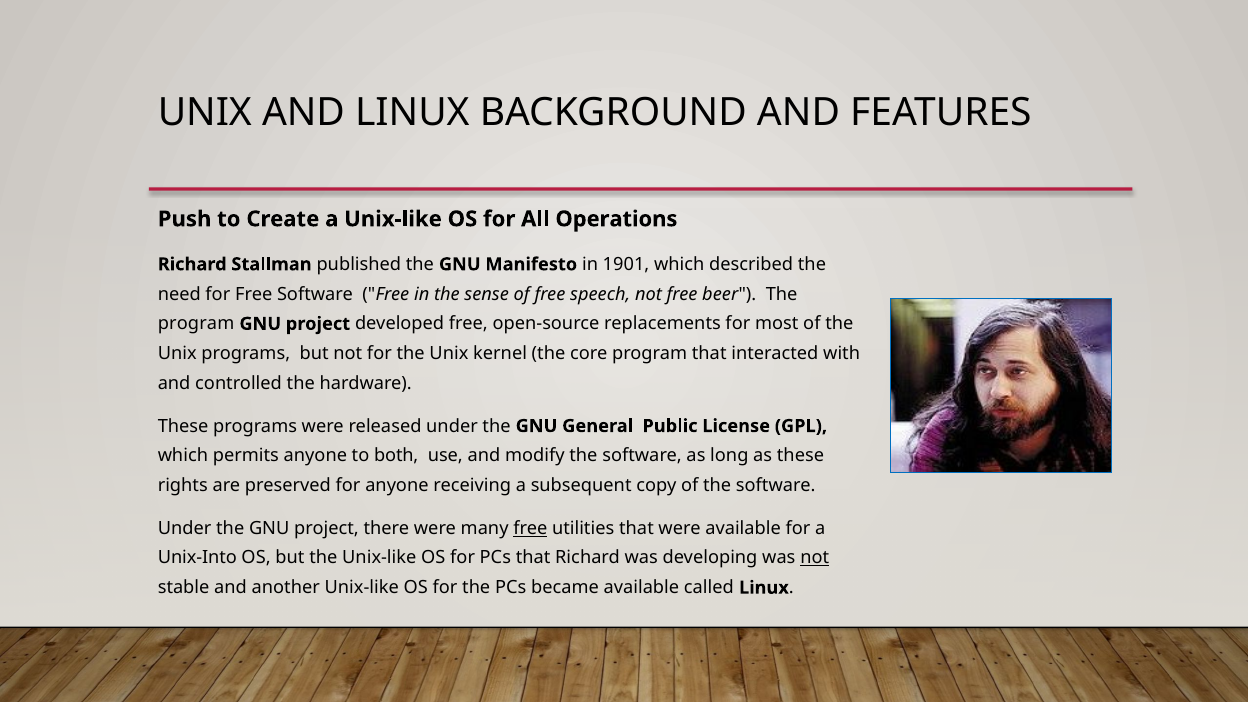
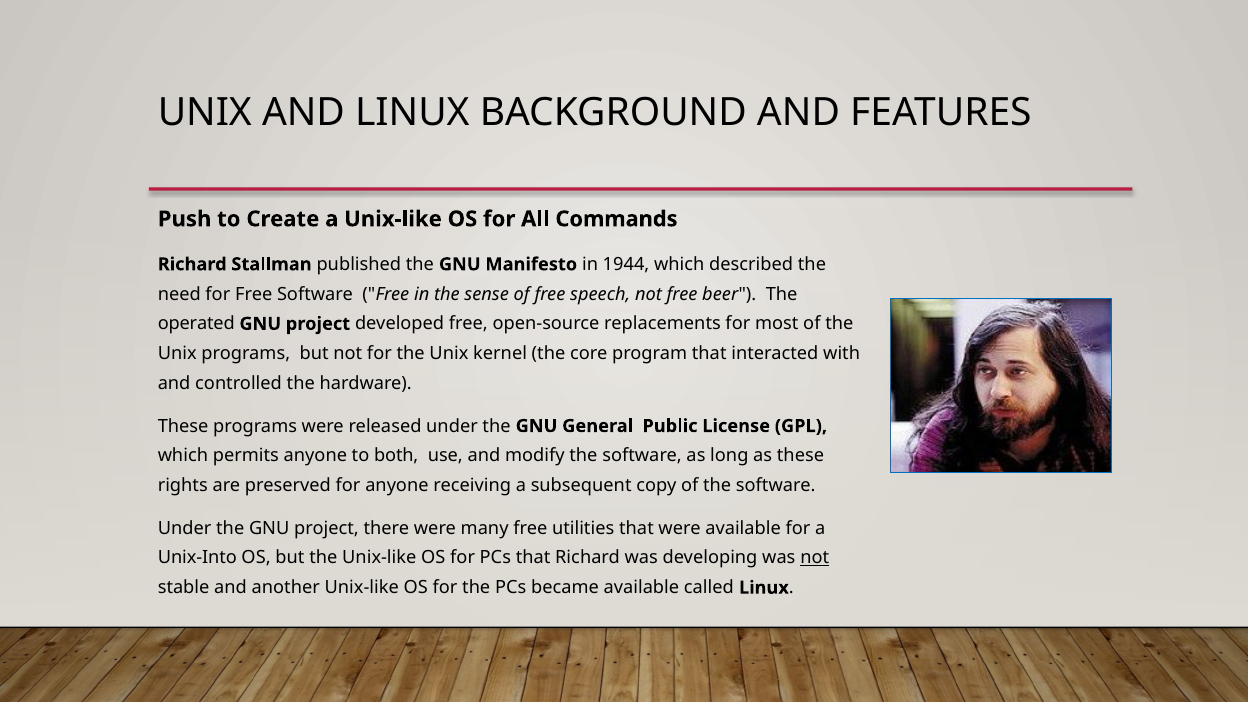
Operations: Operations -> Commands
1901: 1901 -> 1944
program at (196, 324): program -> operated
free at (530, 528) underline: present -> none
